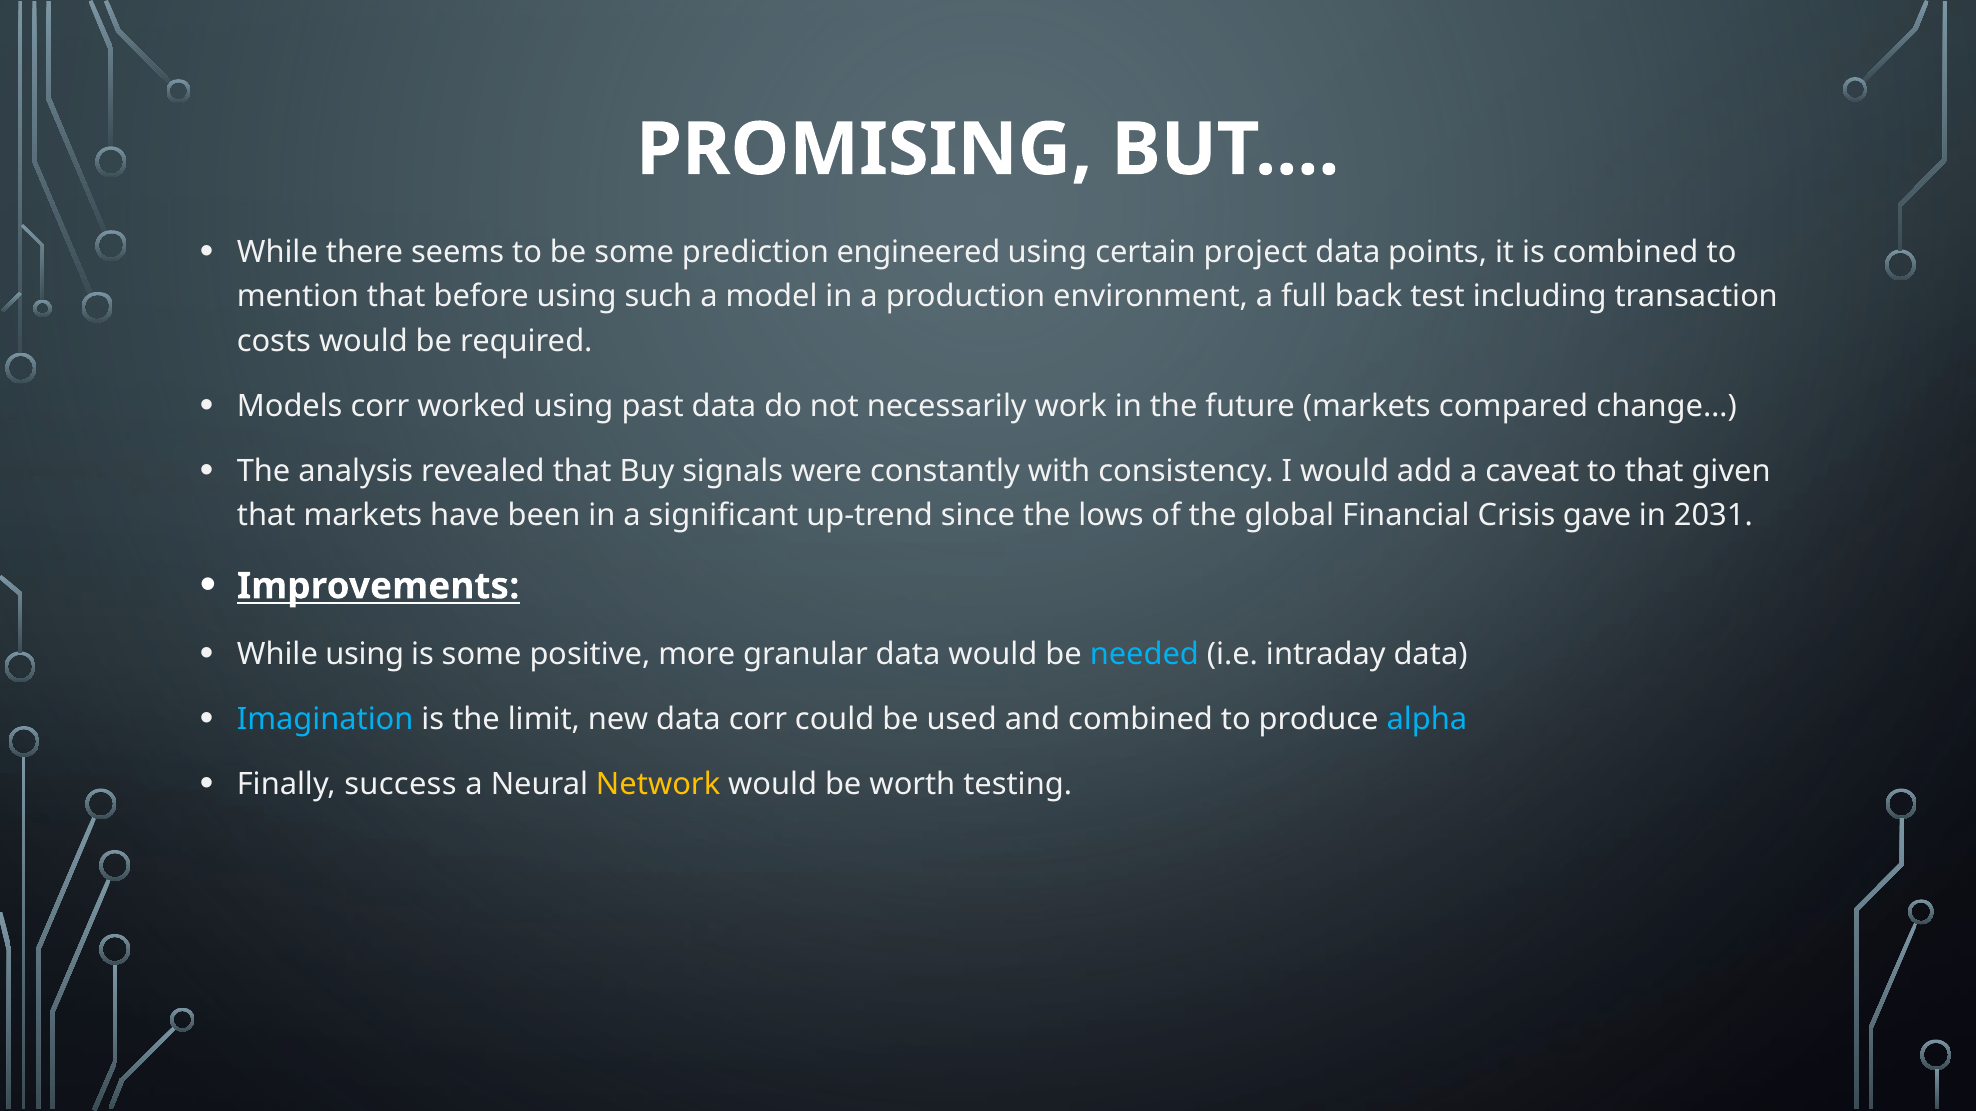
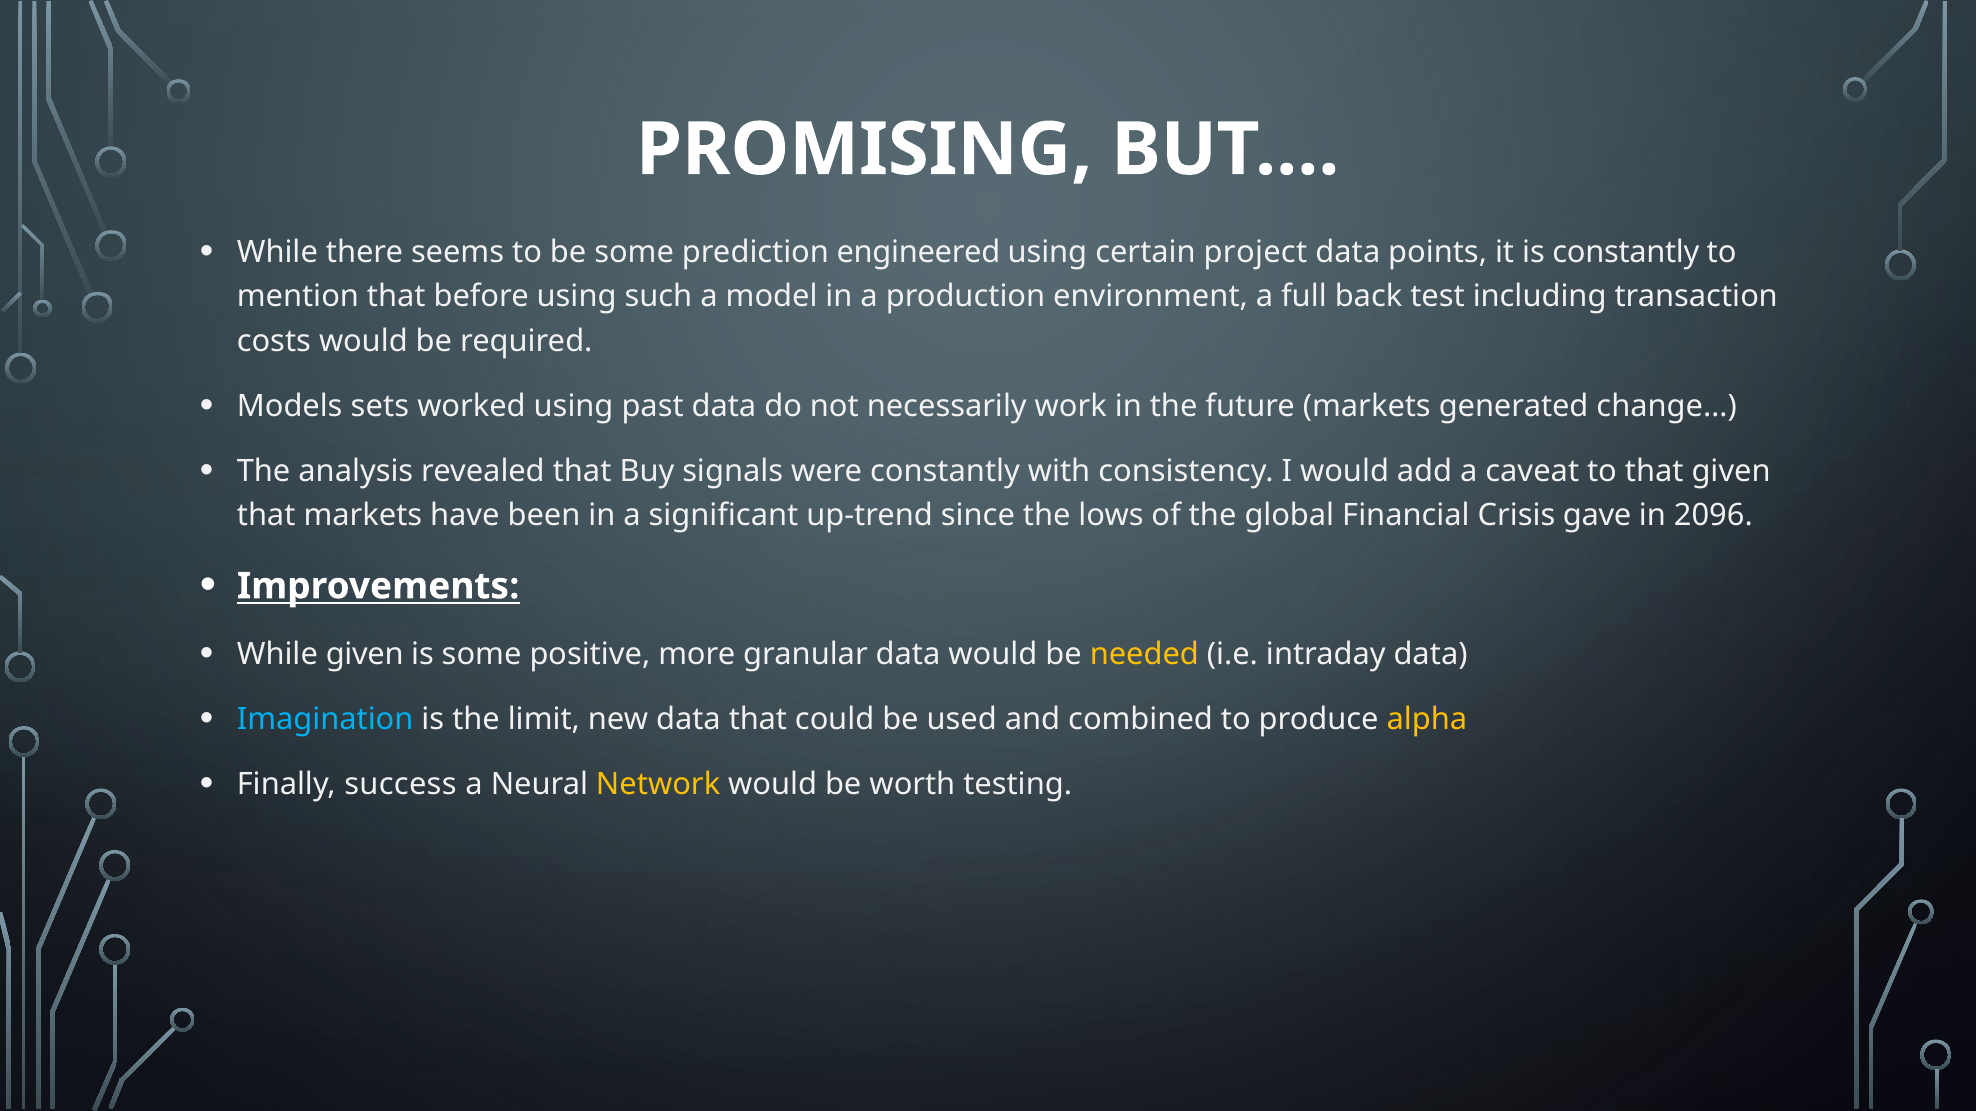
is combined: combined -> constantly
Models corr: corr -> sets
compared: compared -> generated
2031: 2031 -> 2096
While using: using -> given
needed colour: light blue -> yellow
data corr: corr -> that
alpha colour: light blue -> yellow
